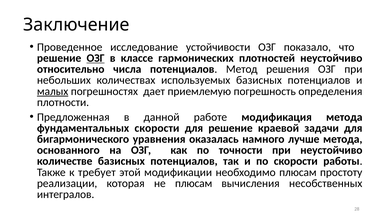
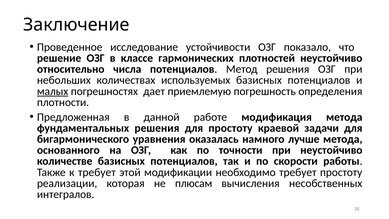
ОЗГ at (96, 58) underline: present -> none
фундаментальных скорости: скорости -> решения
для решение: решение -> простоту
необходимо плюсам: плюсам -> требует
